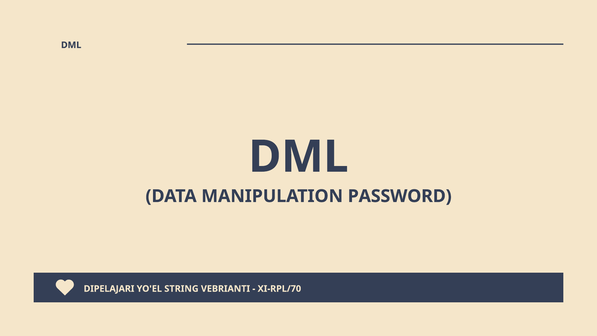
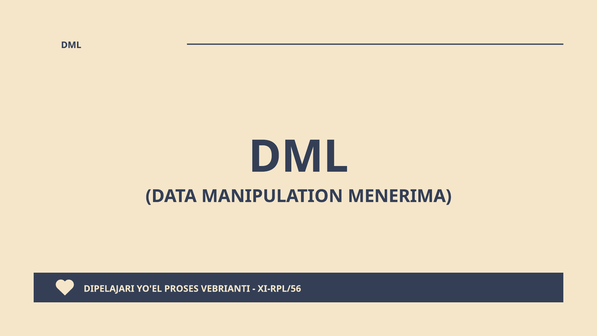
PASSWORD: PASSWORD -> MENERIMA
STRING: STRING -> PROSES
XI-RPL/70: XI-RPL/70 -> XI-RPL/56
